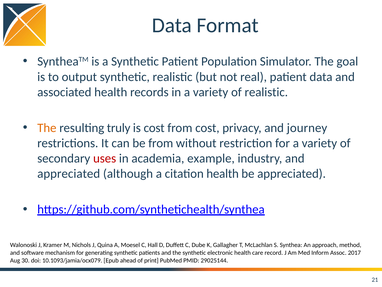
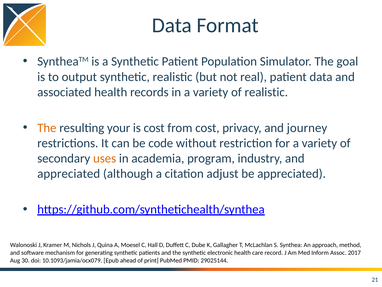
truly: truly -> your
be from: from -> code
uses colour: red -> orange
example: example -> program
citation health: health -> adjust
